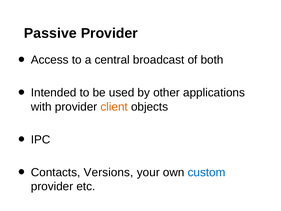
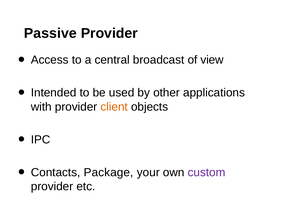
both: both -> view
Versions: Versions -> Package
custom colour: blue -> purple
